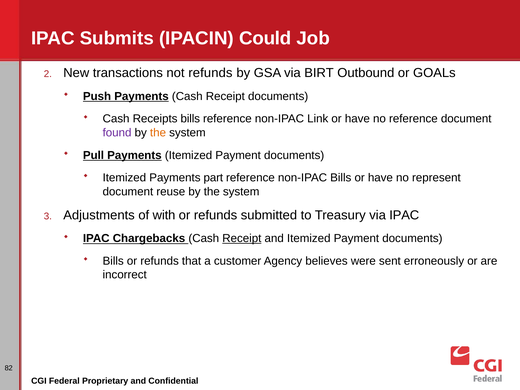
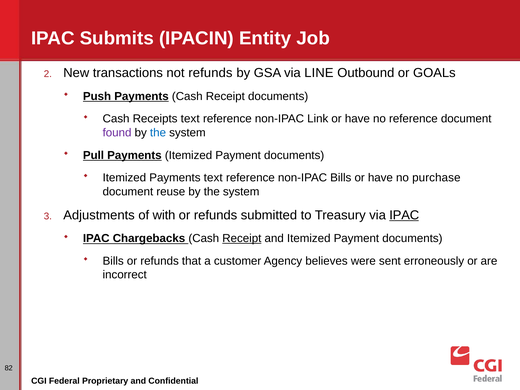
Could: Could -> Entity
BIRT: BIRT -> LINE
Receipts bills: bills -> text
the at (158, 133) colour: orange -> blue
Payments part: part -> text
represent: represent -> purchase
IPAC at (404, 215) underline: none -> present
